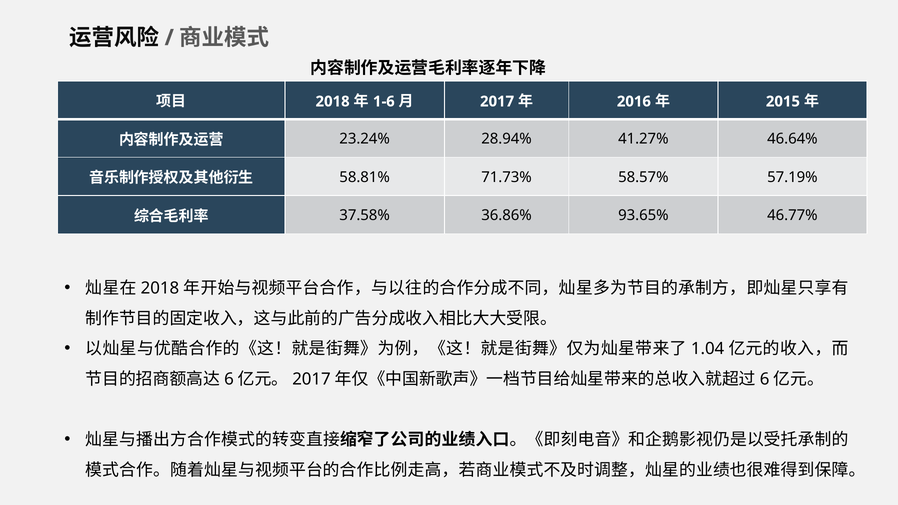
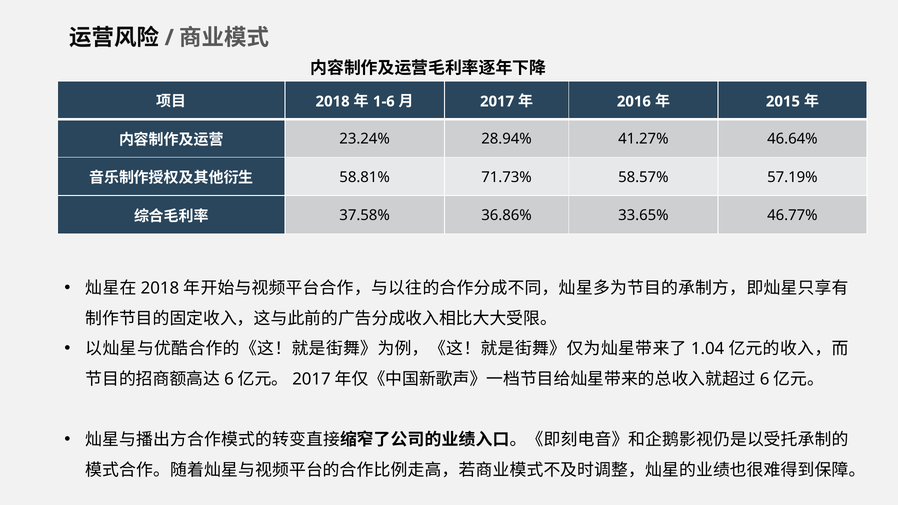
93.65%: 93.65% -> 33.65%
